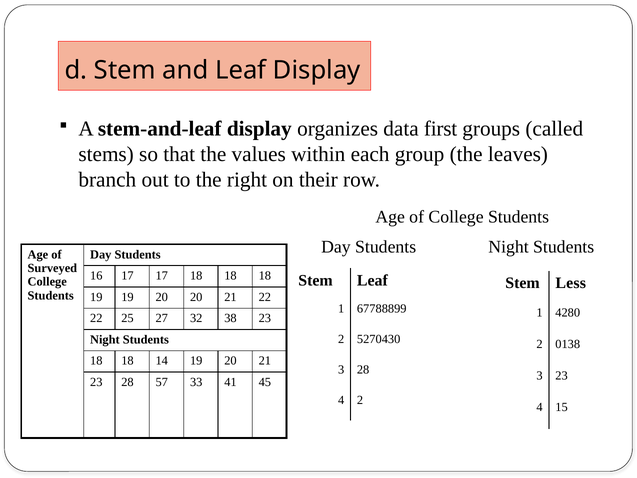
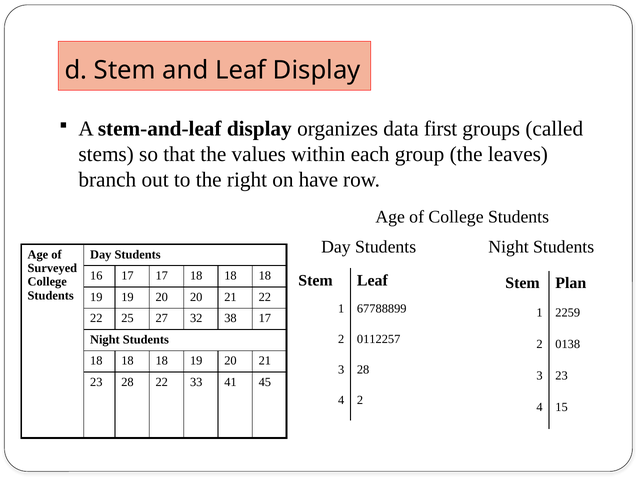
their: their -> have
Less: Less -> Plan
4280: 4280 -> 2259
38 23: 23 -> 17
5270430: 5270430 -> 0112257
14 at (162, 361): 14 -> 18
28 57: 57 -> 22
